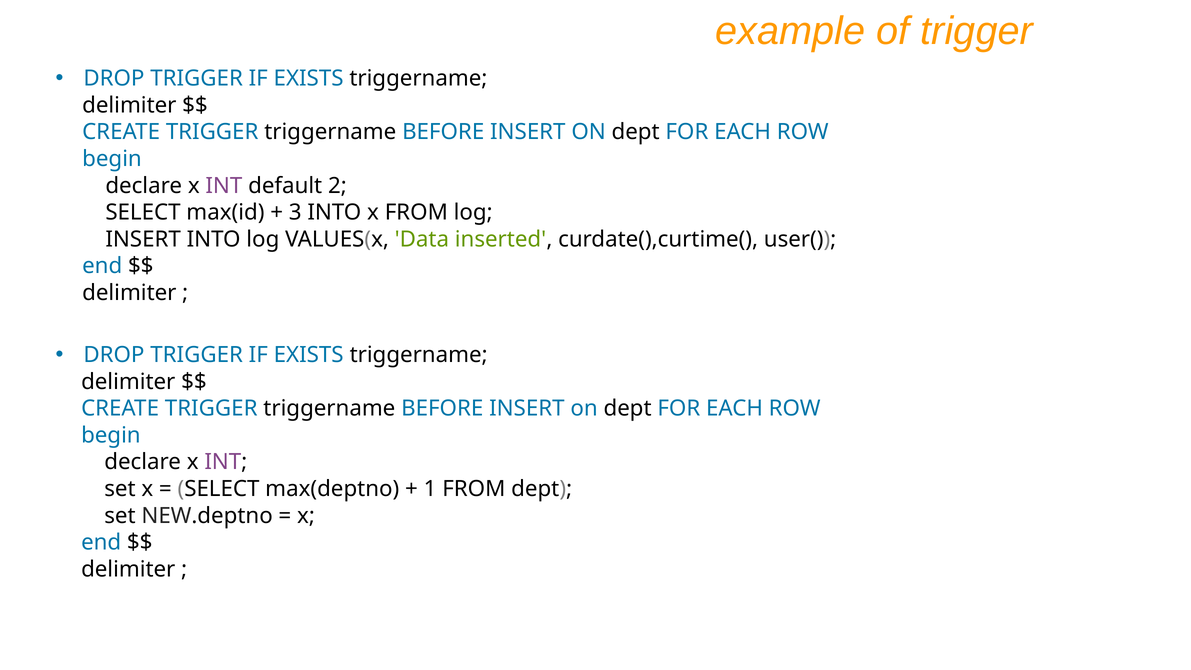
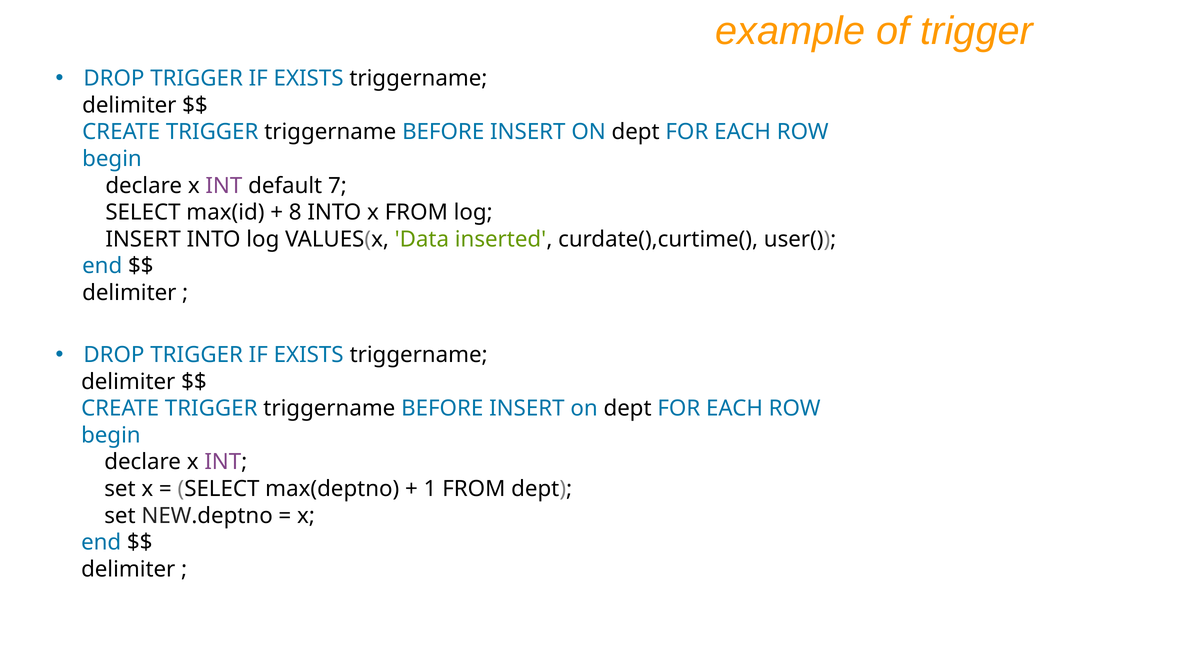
2: 2 -> 7
3: 3 -> 8
